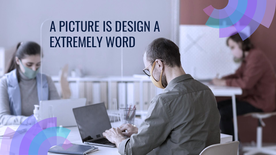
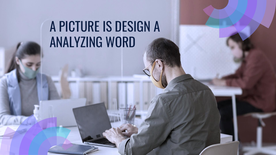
EXTREMELY: EXTREMELY -> ANALYZING
